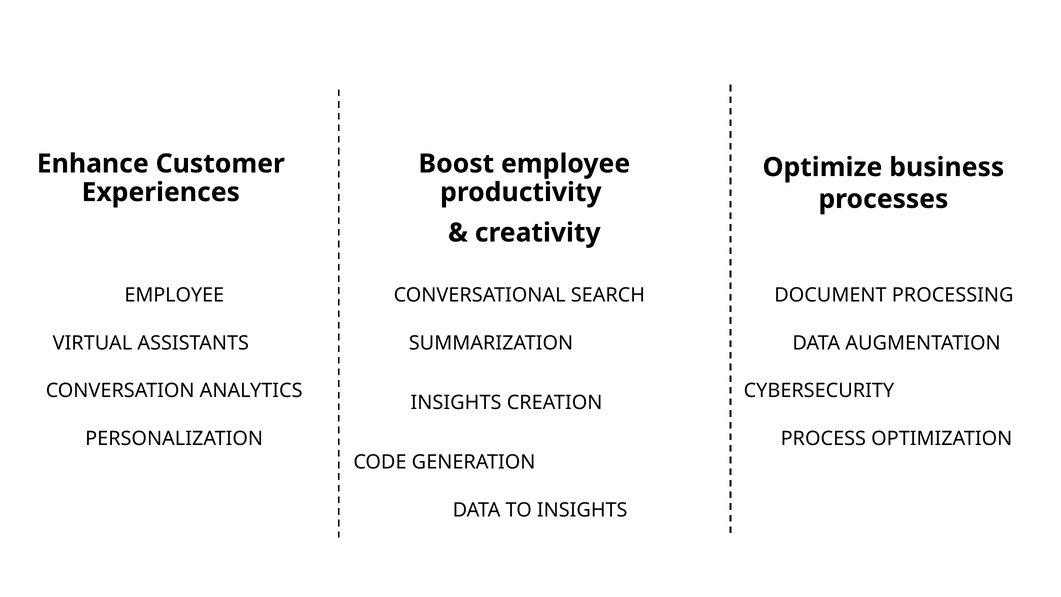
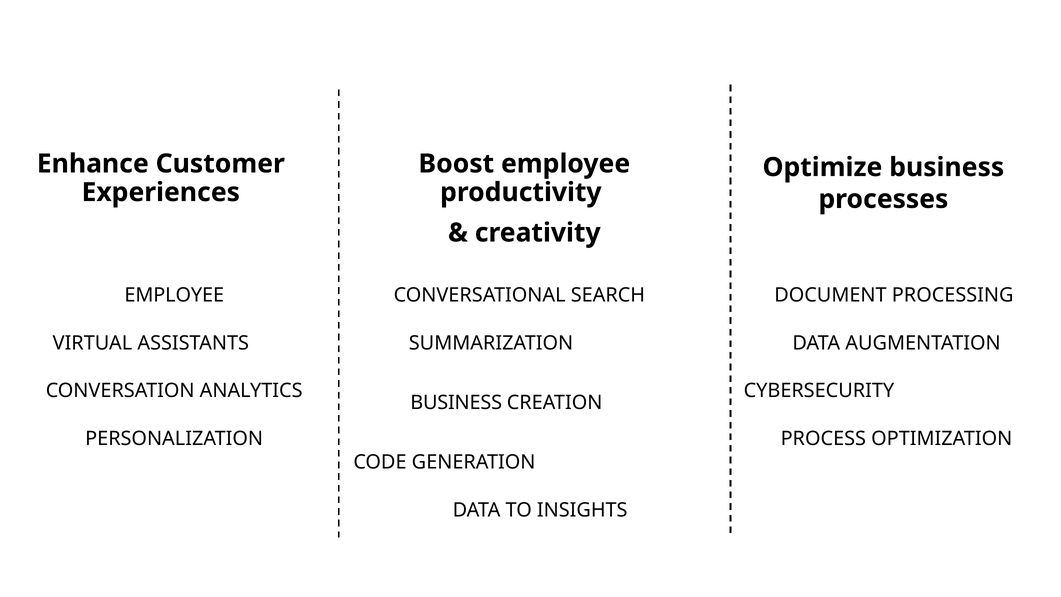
INSIGHTS at (456, 403): INSIGHTS -> BUSINESS
